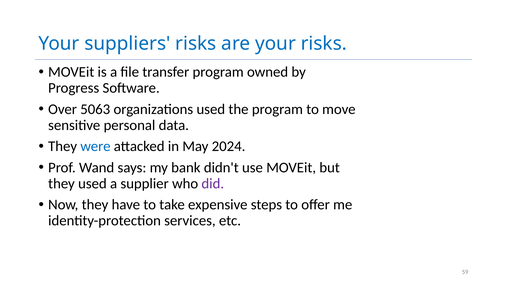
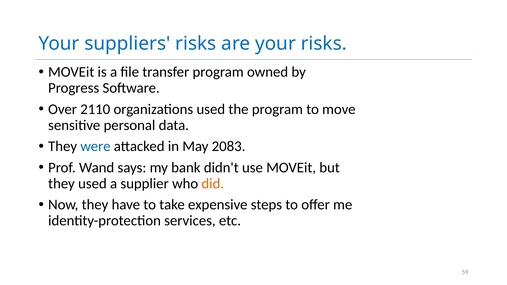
5063: 5063 -> 2110
2024: 2024 -> 2083
did colour: purple -> orange
